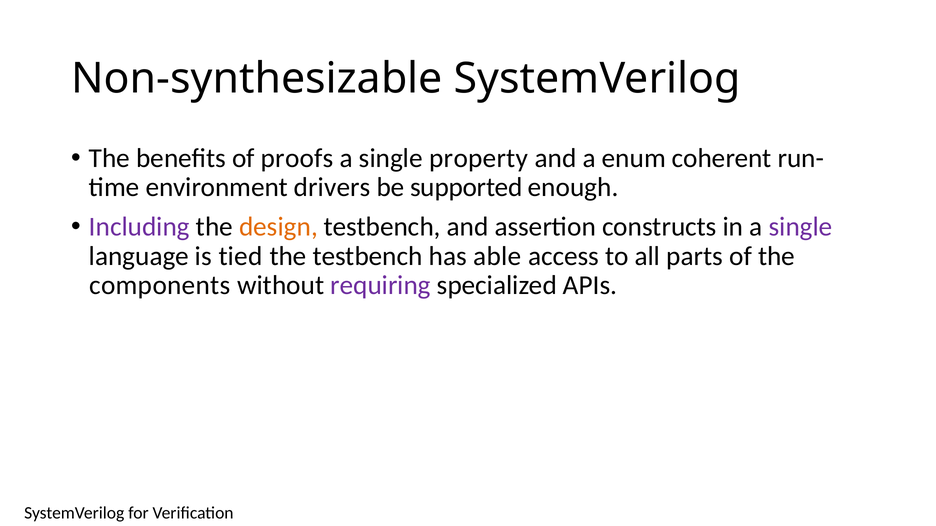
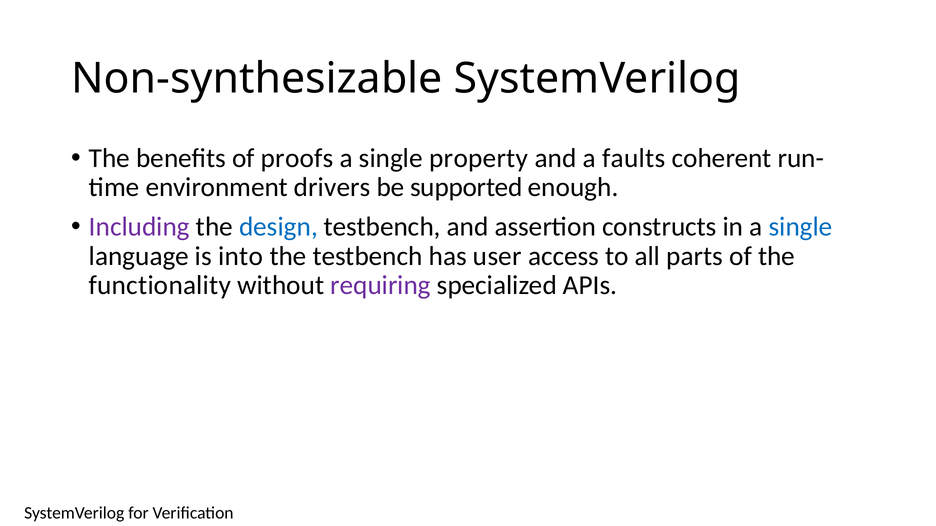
enum: enum -> faults
design colour: orange -> blue
single at (801, 227) colour: purple -> blue
tied: tied -> into
able: able -> user
components: components -> functionality
